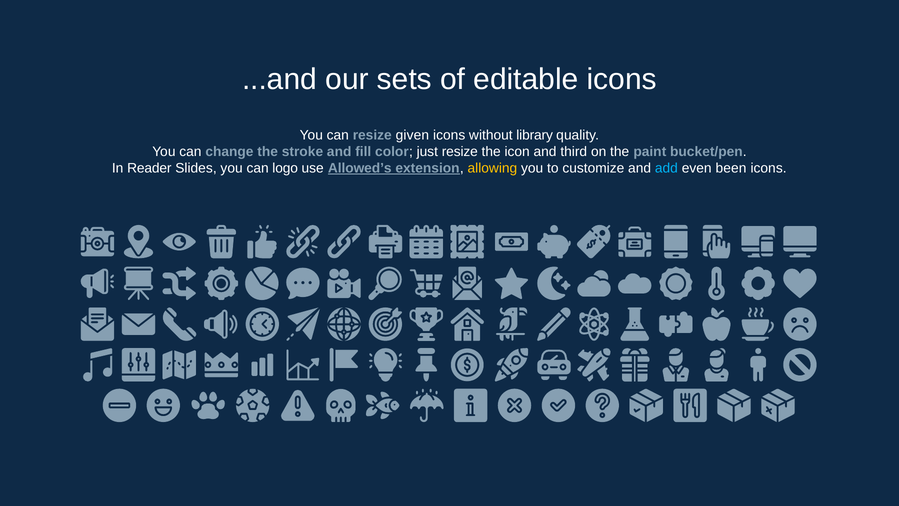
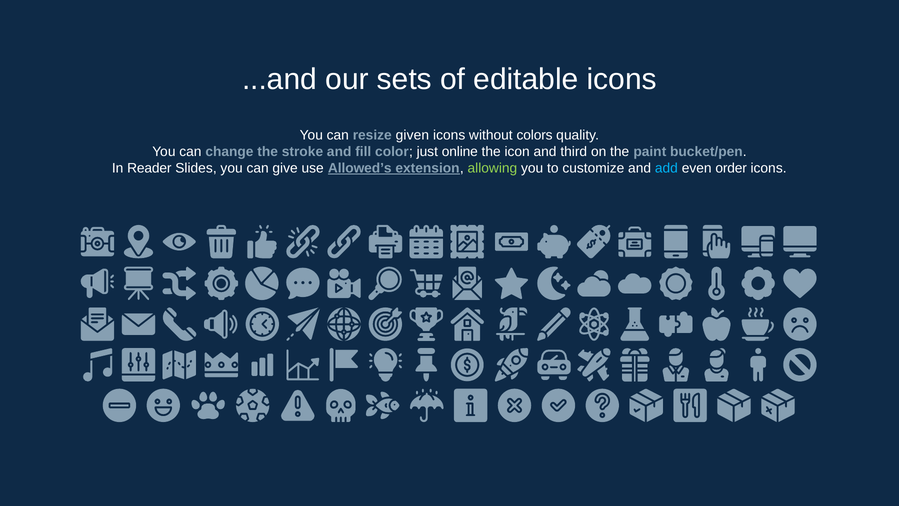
library: library -> colors
just resize: resize -> online
logo: logo -> give
allowing colour: yellow -> light green
been: been -> order
